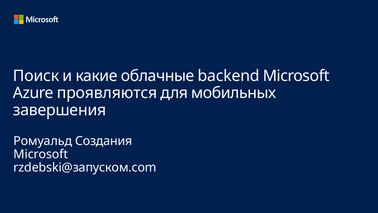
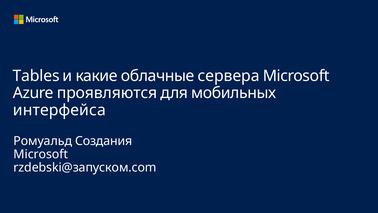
Поиск: Поиск -> Tables
backend: backend -> сервера
завершения: завершения -> интерфейса
